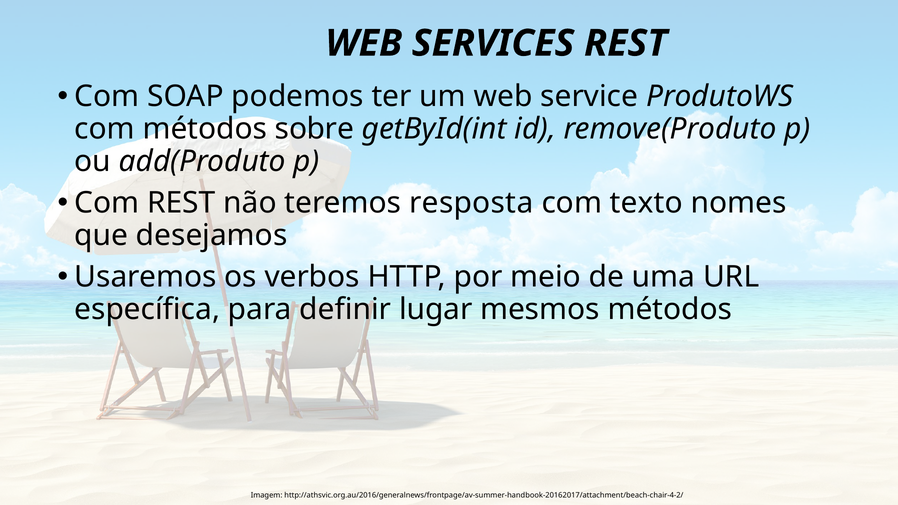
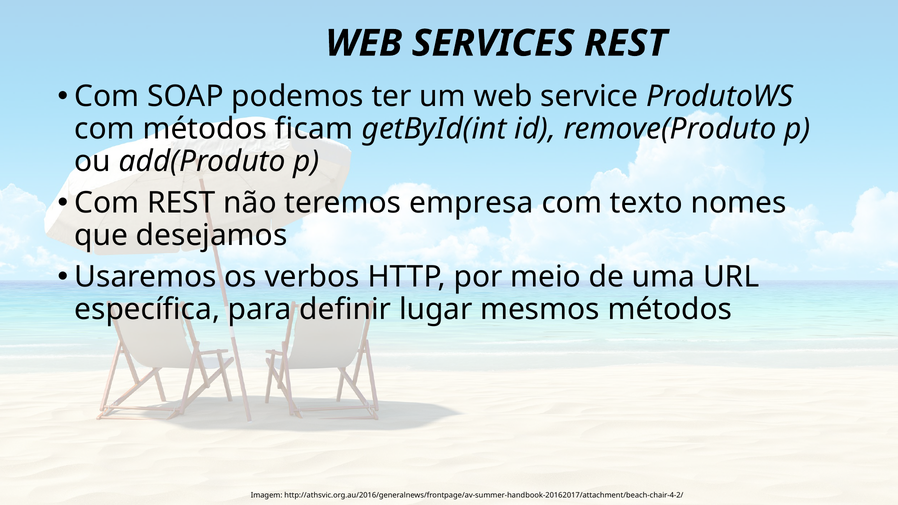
sobre: sobre -> ficam
resposta: resposta -> empresa
